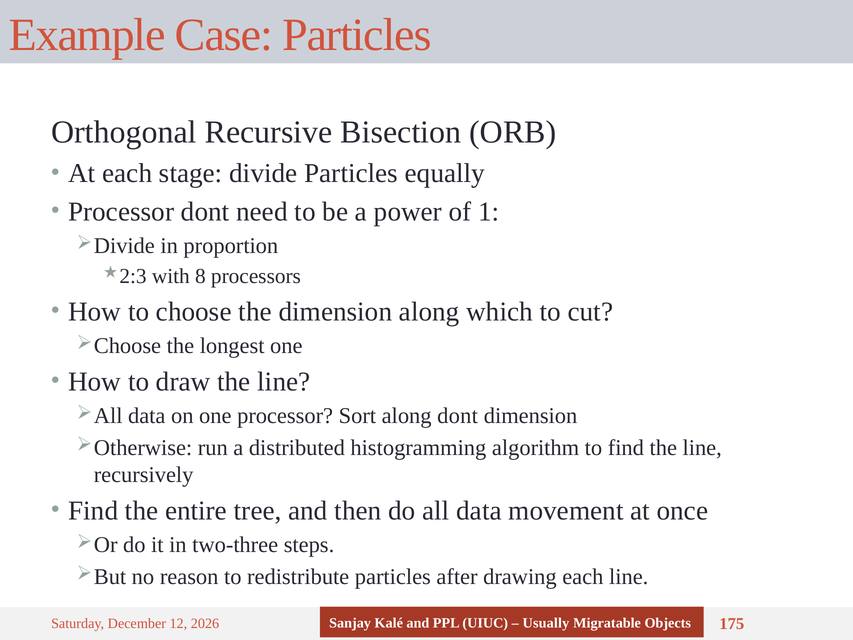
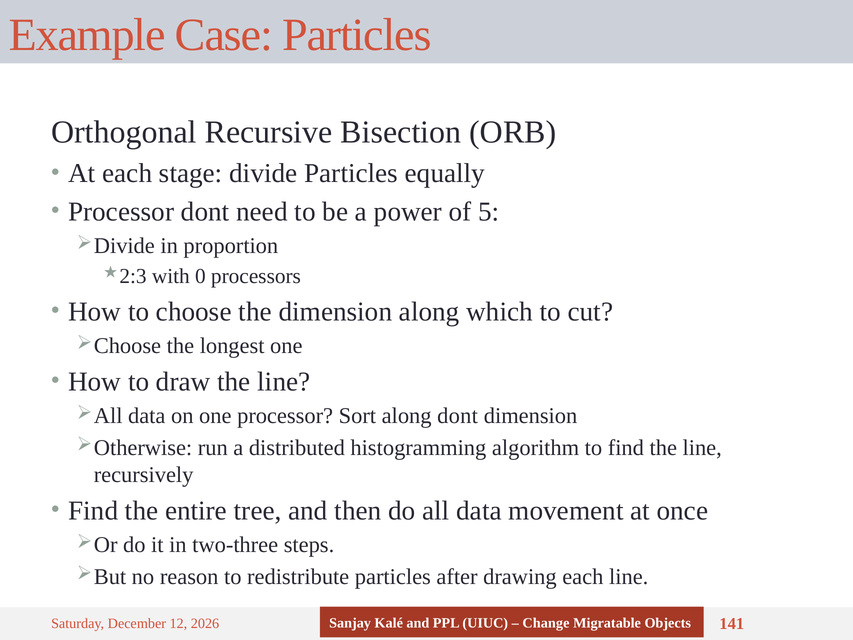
1: 1 -> 5
8: 8 -> 0
Usually: Usually -> Change
175: 175 -> 141
